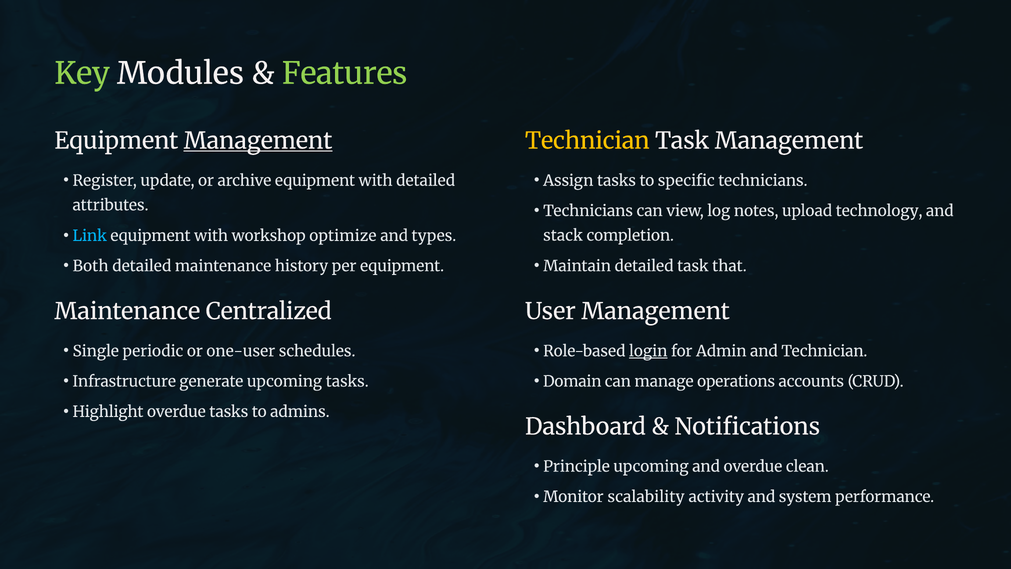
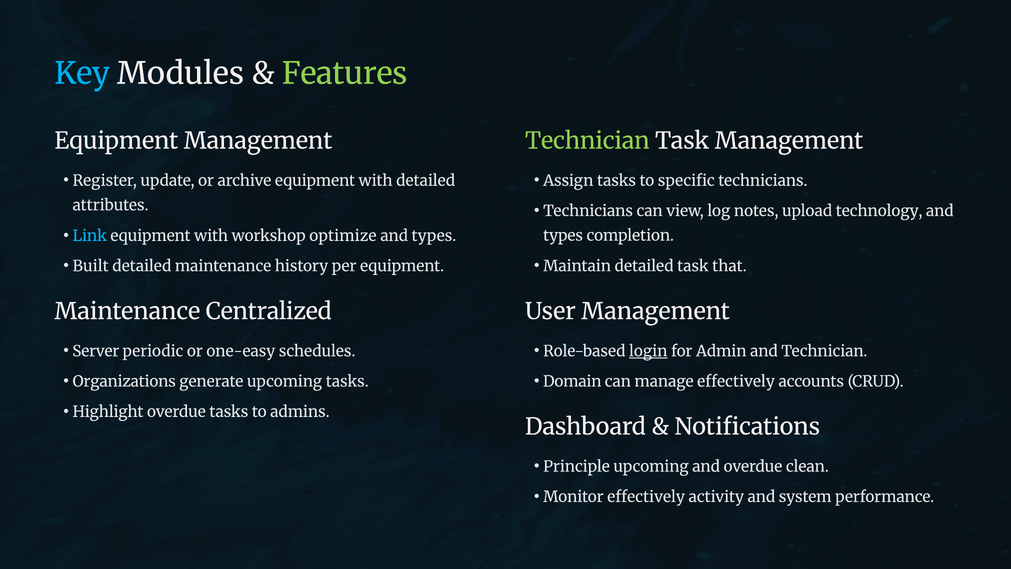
Key colour: light green -> light blue
Management at (258, 141) underline: present -> none
Technician at (587, 141) colour: yellow -> light green
stack at (563, 235): stack -> types
Both: Both -> Built
Single: Single -> Server
one-user: one-user -> one-easy
Infrastructure: Infrastructure -> Organizations
manage operations: operations -> effectively
Monitor scalability: scalability -> effectively
